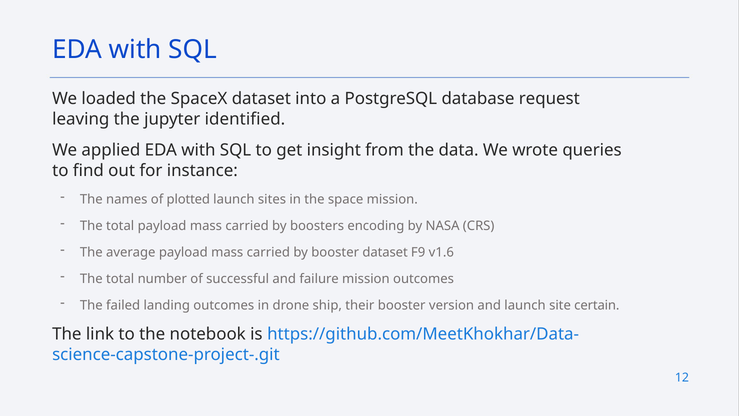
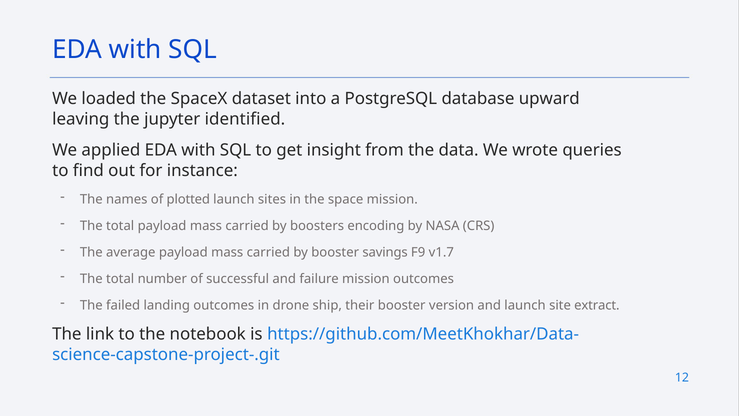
request: request -> upward
booster dataset: dataset -> savings
v1.6: v1.6 -> v1.7
certain: certain -> extract
